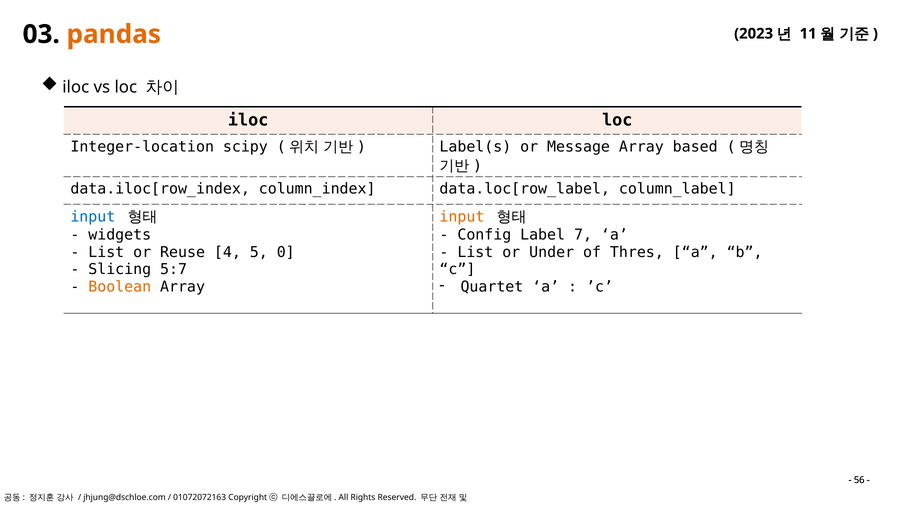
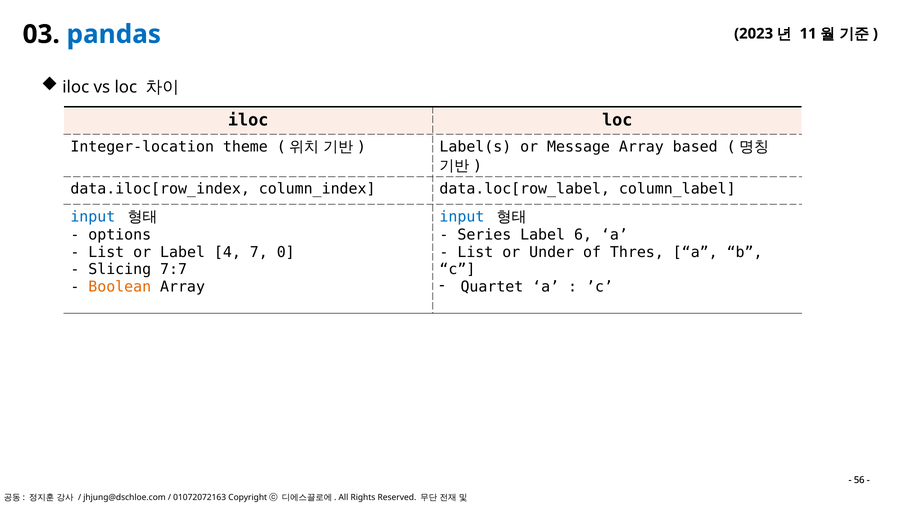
pandas colour: orange -> blue
scipy: scipy -> theme
input at (462, 217) colour: orange -> blue
widgets: widgets -> options
Config: Config -> Series
7: 7 -> 6
or Reuse: Reuse -> Label
5: 5 -> 7
5:7: 5:7 -> 7:7
